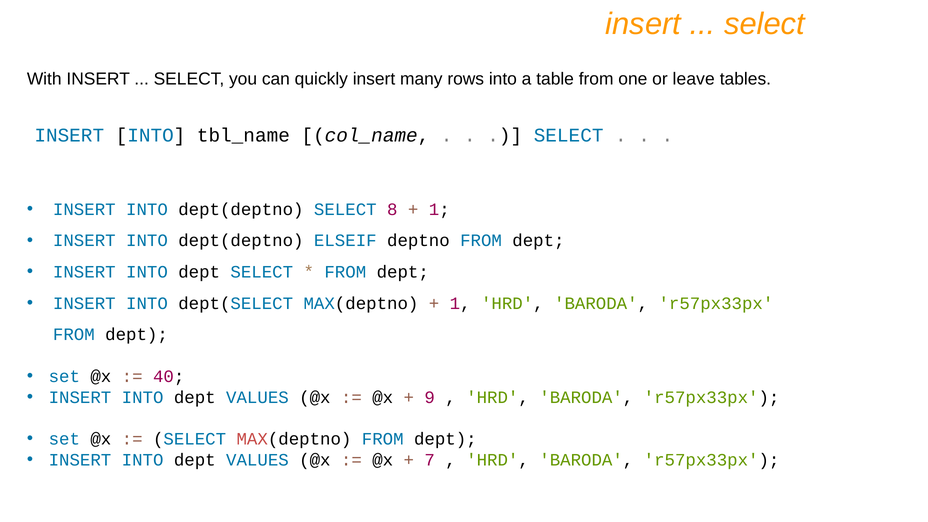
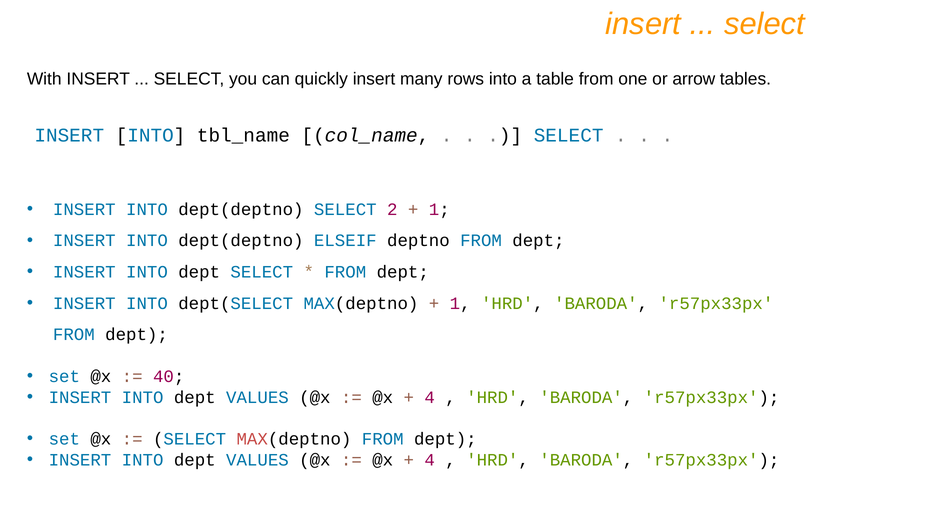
leave: leave -> arrow
8: 8 -> 2
9 at (430, 397): 9 -> 4
7 at (430, 460): 7 -> 4
